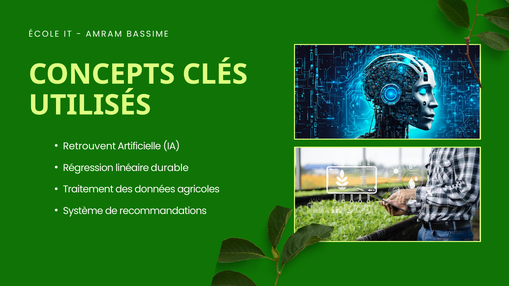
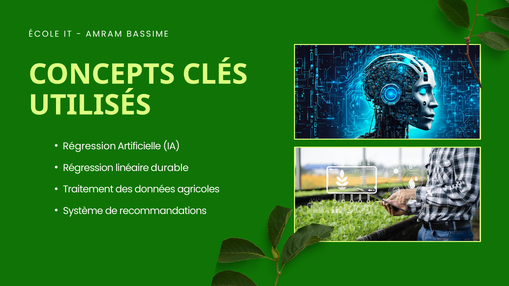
Retrouvent at (89, 146): Retrouvent -> Régression
